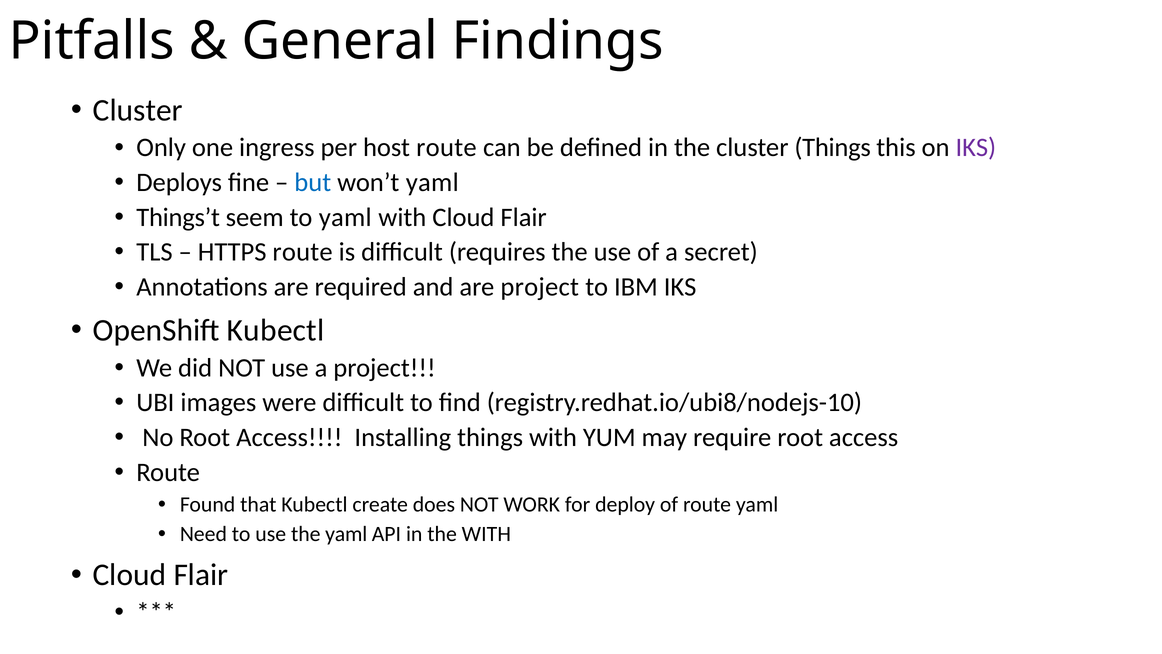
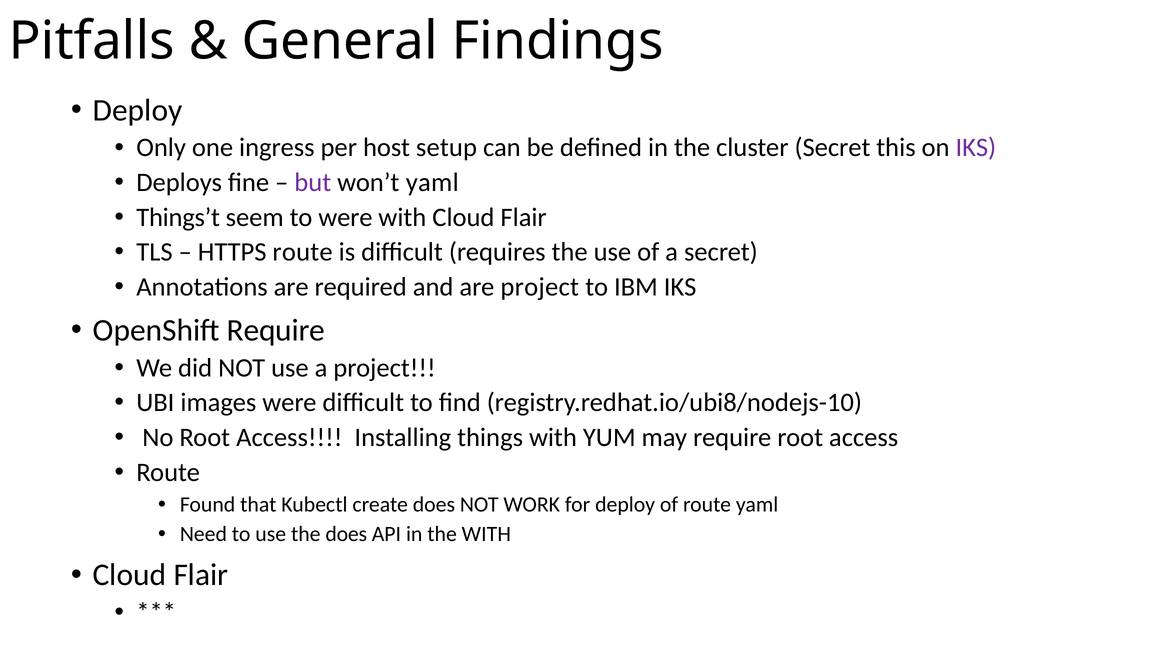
Cluster at (138, 110): Cluster -> Deploy
host route: route -> setup
cluster Things: Things -> Secret
but colour: blue -> purple
to yaml: yaml -> were
OpenShift Kubectl: Kubectl -> Require
the yaml: yaml -> does
